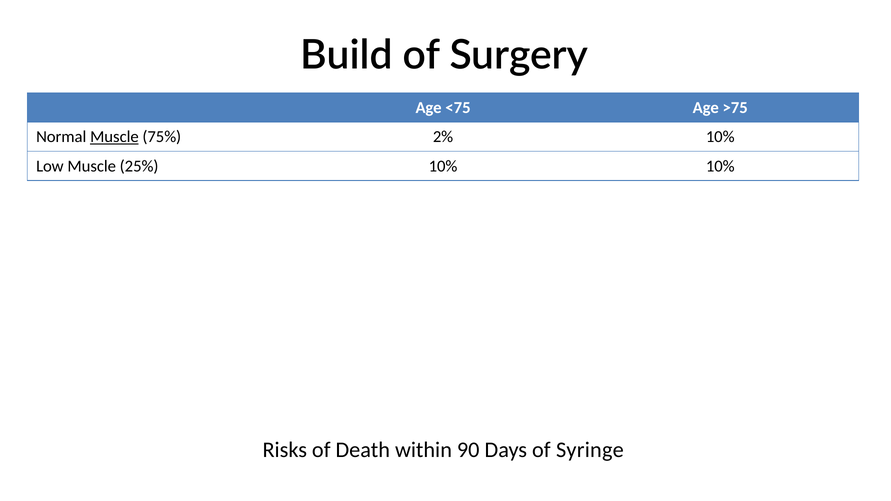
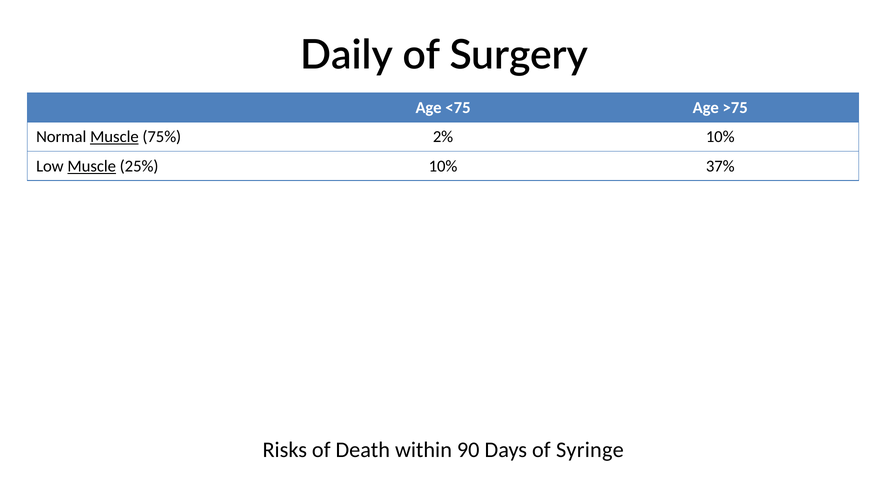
Build: Build -> Daily
Muscle at (92, 166) underline: none -> present
10% 10%: 10% -> 37%
